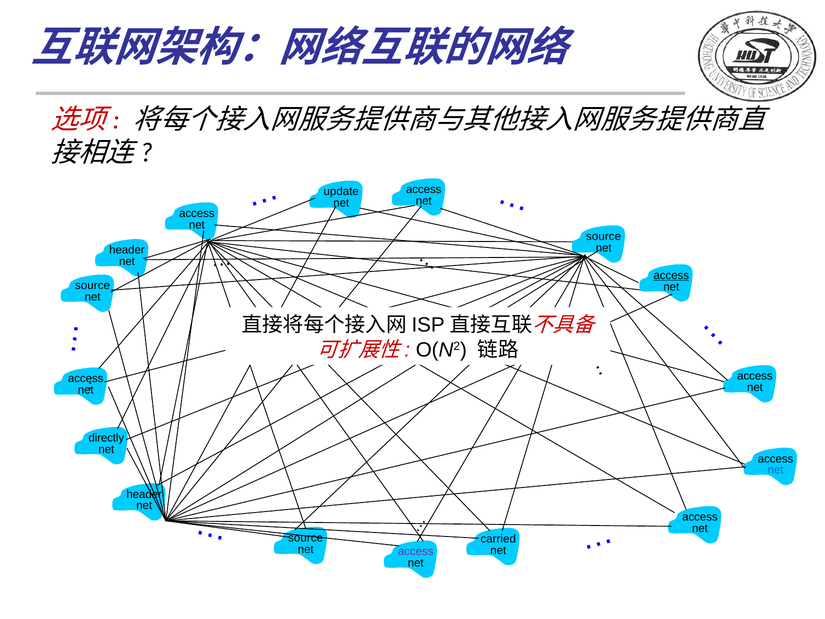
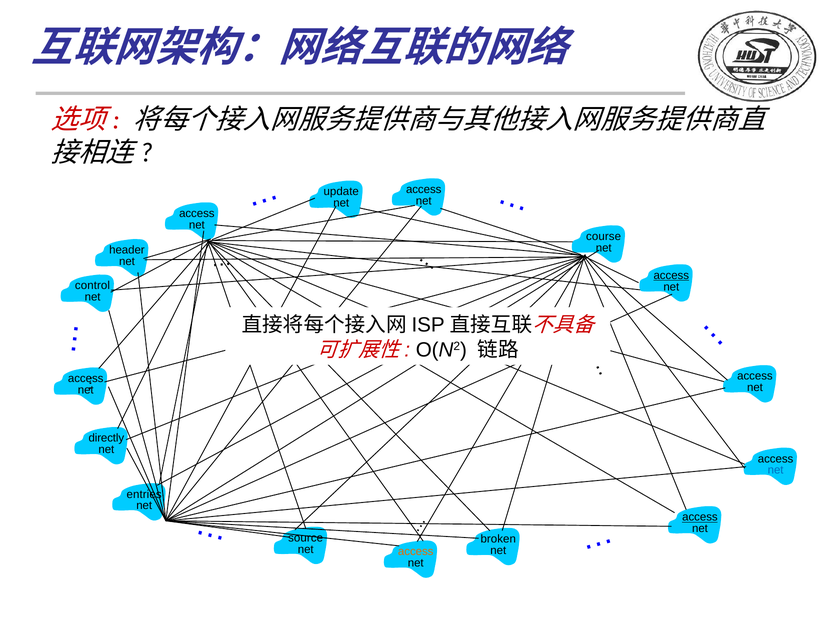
source at (604, 236): source -> course
source at (92, 286): source -> control
header at (144, 494): header -> entries
access at (700, 517) underline: none -> present
carried: carried -> broken
access at (416, 551) colour: purple -> orange
